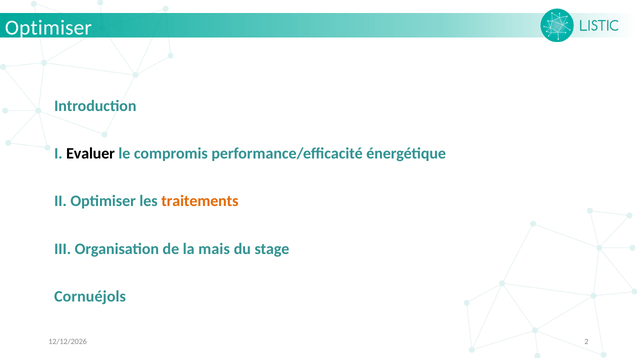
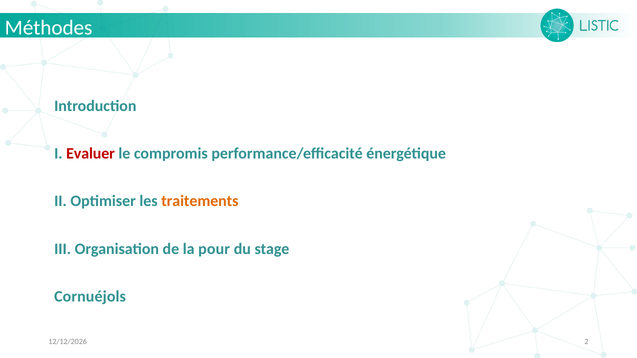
Optimiser at (48, 28): Optimiser -> Méthodes
Evaluer colour: black -> red
mais: mais -> pour
